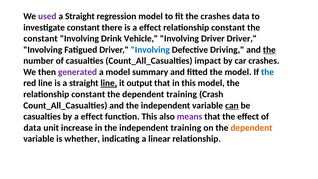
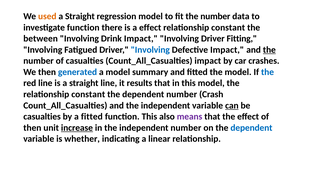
used colour: purple -> orange
fit the crashes: crashes -> number
investigate constant: constant -> function
constant at (41, 39): constant -> between
Drink Vehicle: Vehicle -> Impact
Driver Driver: Driver -> Fitting
Defective Driving: Driving -> Impact
generated colour: purple -> blue
line at (109, 83) underline: present -> none
output: output -> results
dependent training: training -> number
by a effect: effect -> fitted
data at (32, 128): data -> then
increase underline: none -> present
independent training: training -> number
dependent at (251, 128) colour: orange -> blue
